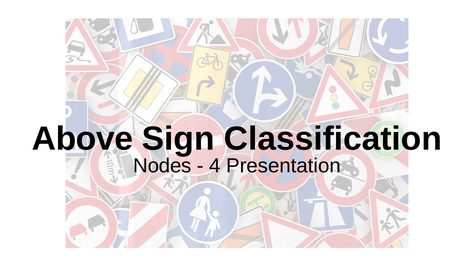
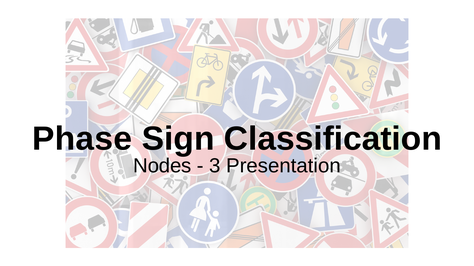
Above: Above -> Phase
4: 4 -> 3
